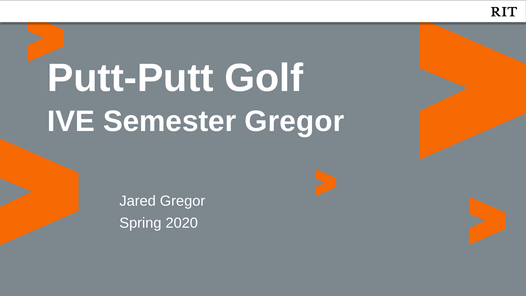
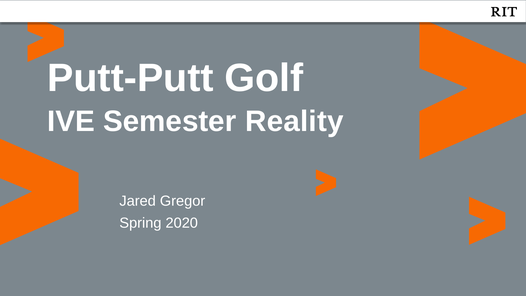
Semester Gregor: Gregor -> Reality
